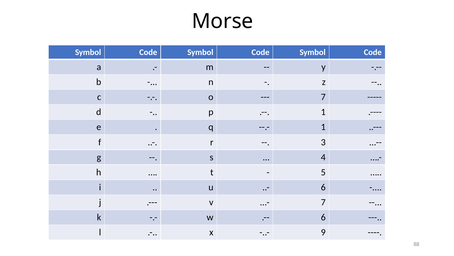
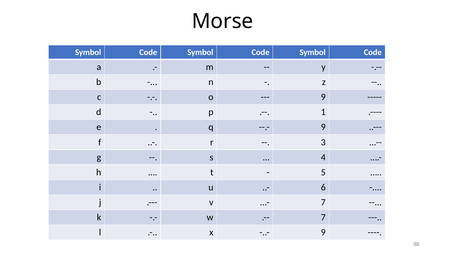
7 at (323, 97): 7 -> 9
1 at (323, 127): 1 -> 9
6 at (323, 217): 6 -> 7
